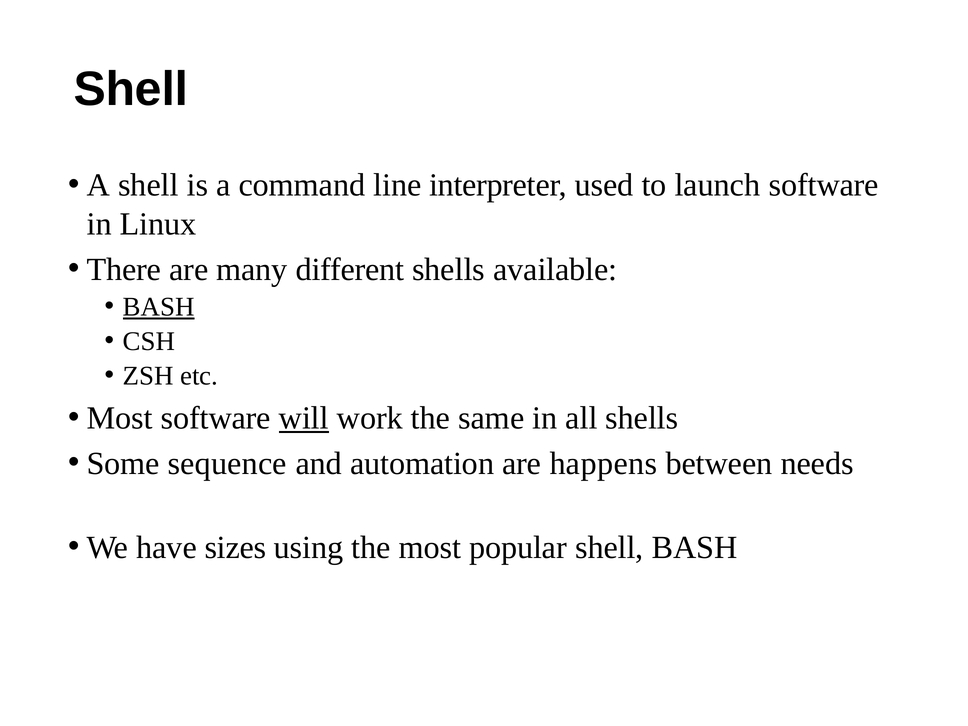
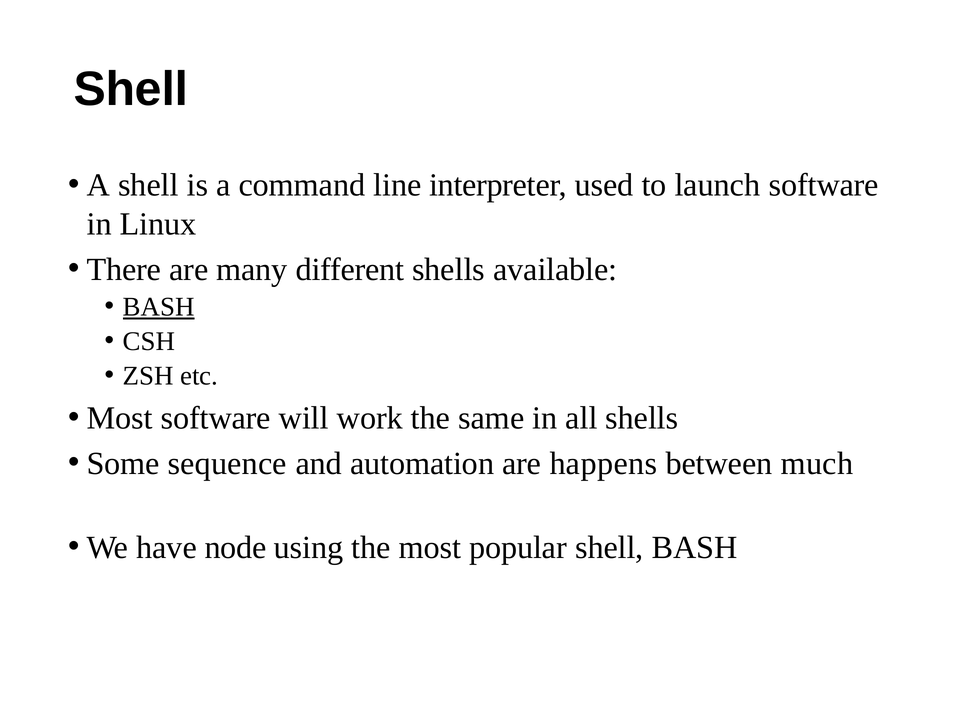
will underline: present -> none
needs: needs -> much
sizes: sizes -> node
